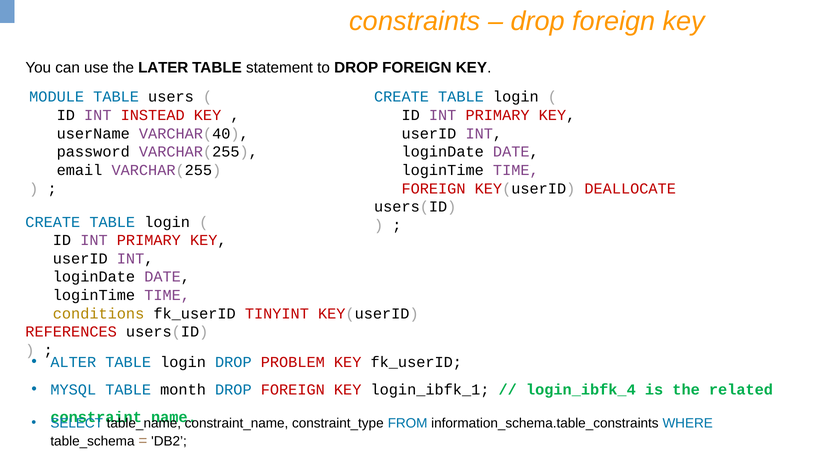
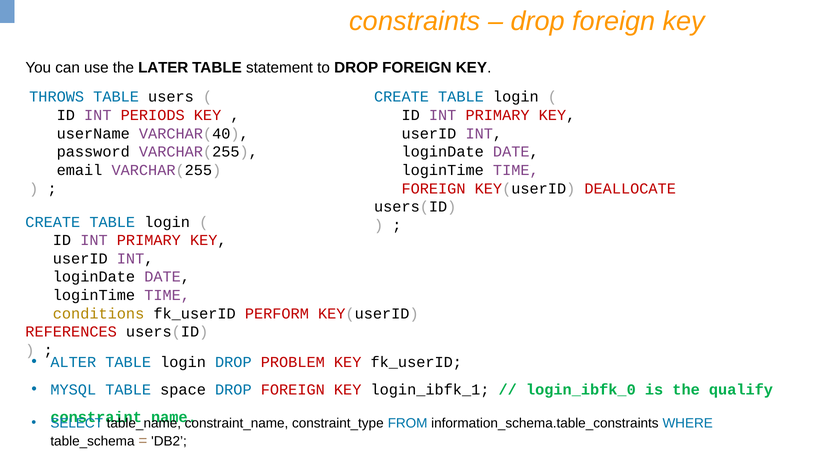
MODULE: MODULE -> THROWS
INSTEAD: INSTEAD -> PERIODS
TINYINT: TINYINT -> PERFORM
month: month -> space
login_ibfk_4: login_ibfk_4 -> login_ibfk_0
related: related -> qualify
